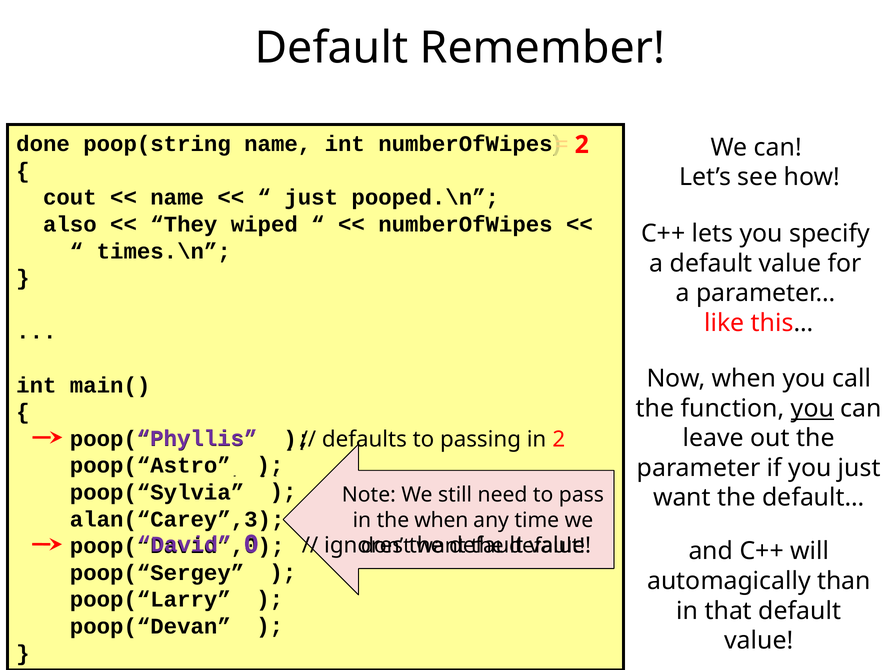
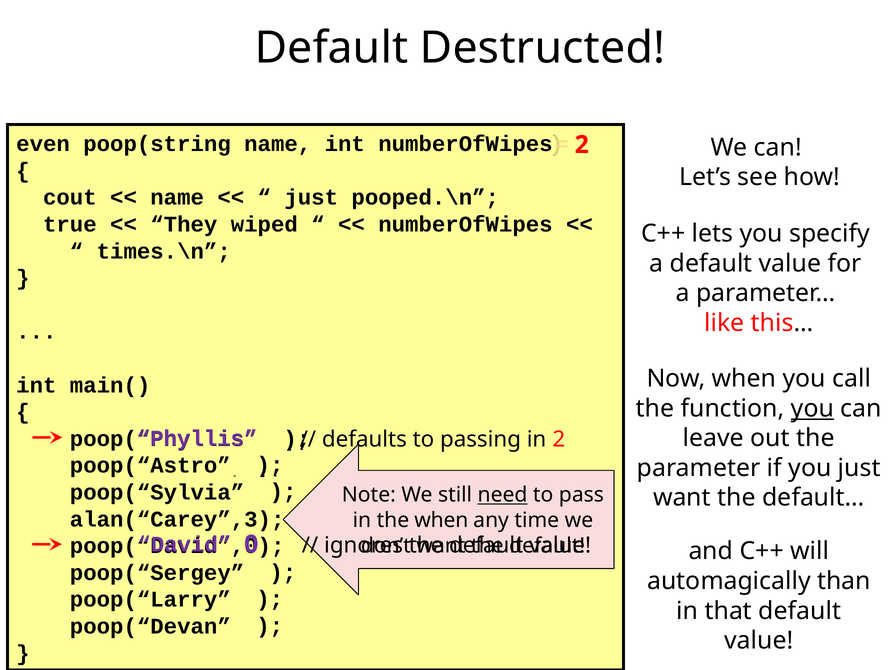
Remember: Remember -> Destructed
done: done -> even
also: also -> true
need underline: none -> present
